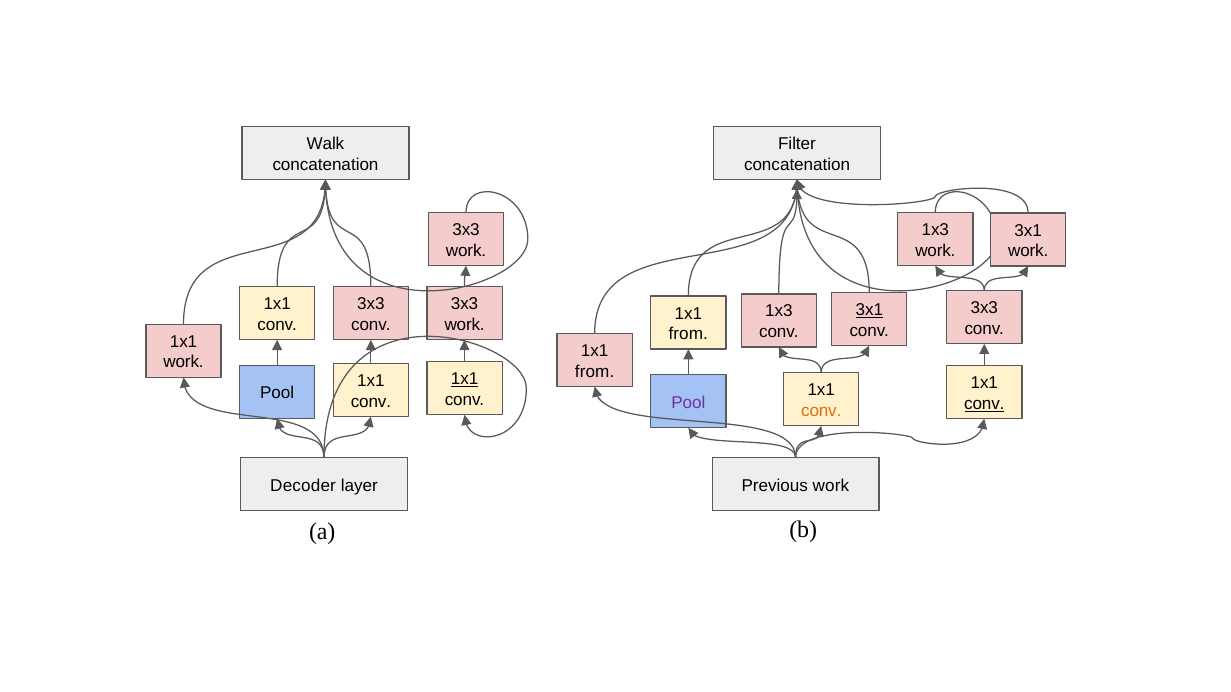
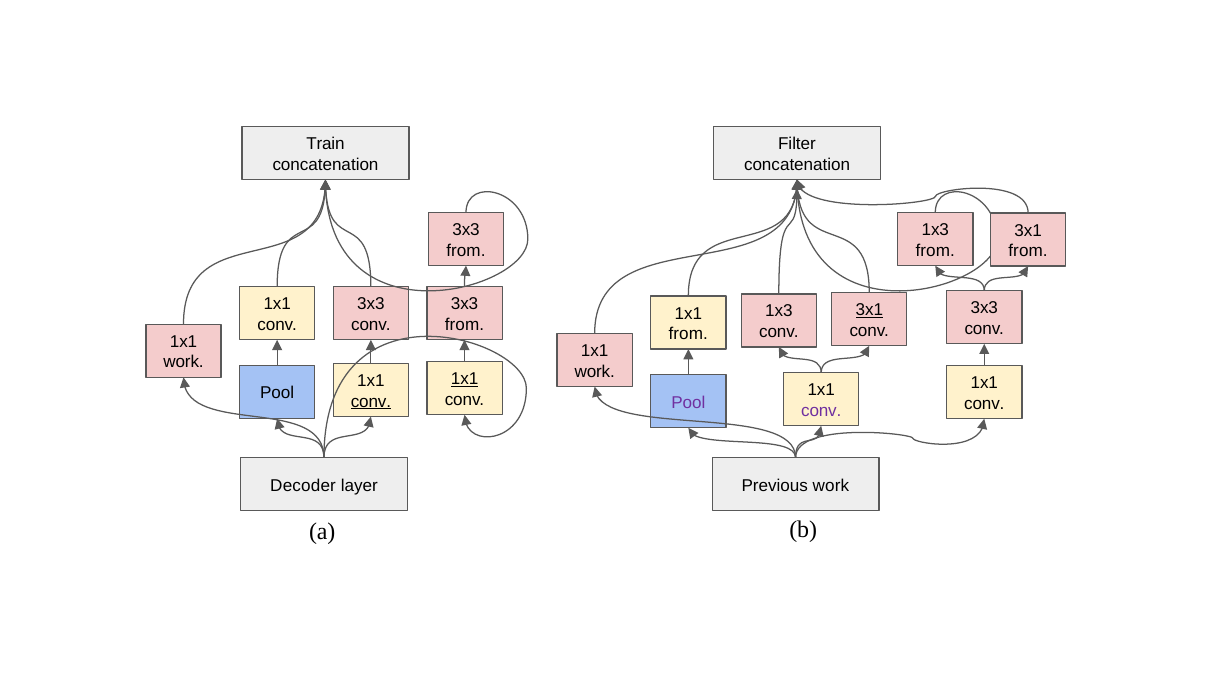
Walk: Walk -> Train
work at (466, 251): work -> from
work at (935, 251): work -> from
work at (1028, 251): work -> from
work at (465, 325): work -> from
from at (595, 372): from -> work
conv at (371, 402) underline: none -> present
conv at (984, 404) underline: present -> none
conv at (821, 411) colour: orange -> purple
